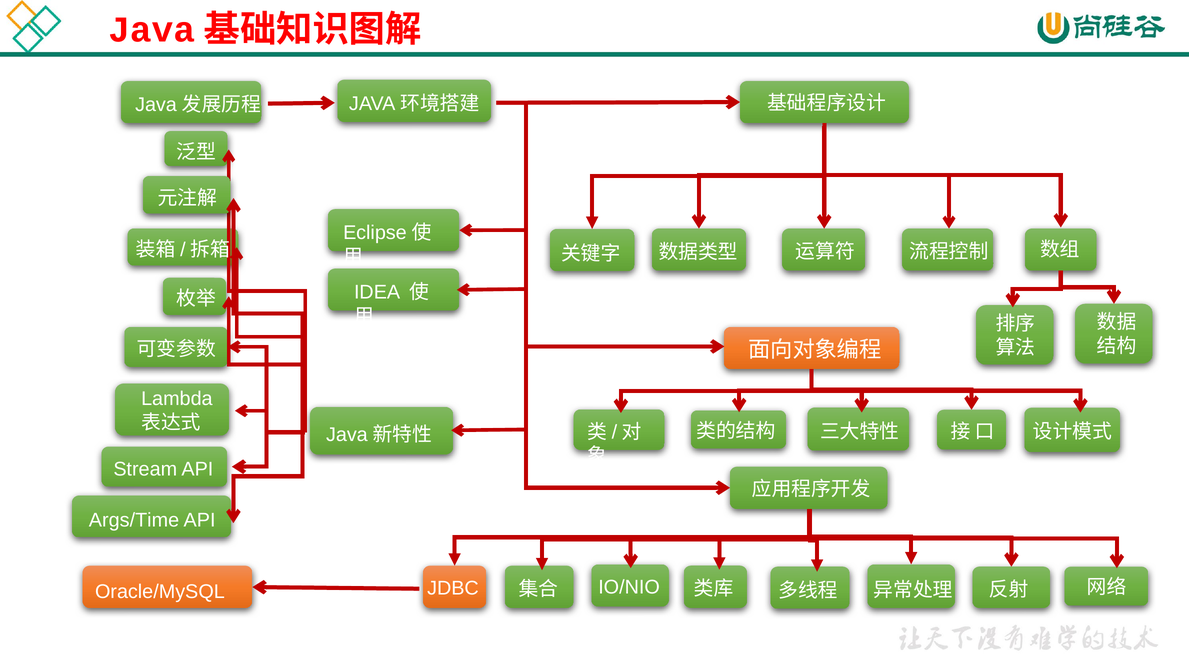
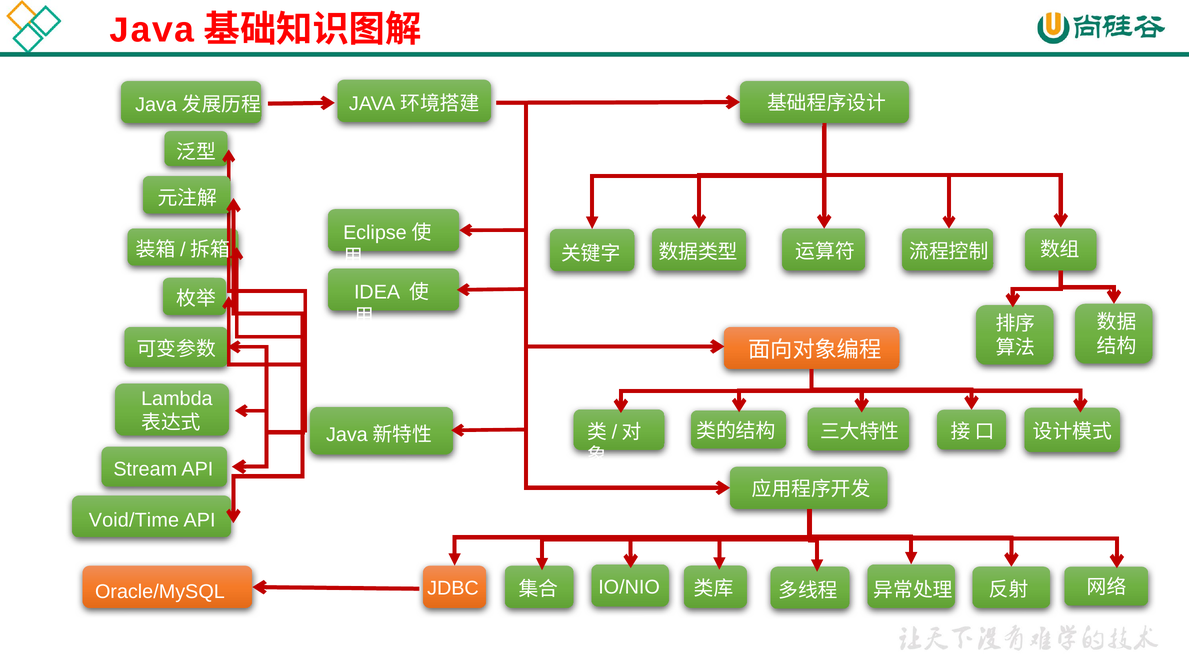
Args/Time: Args/Time -> Void/Time
